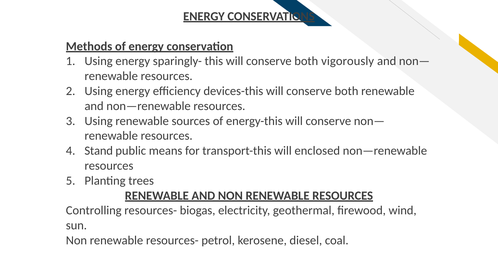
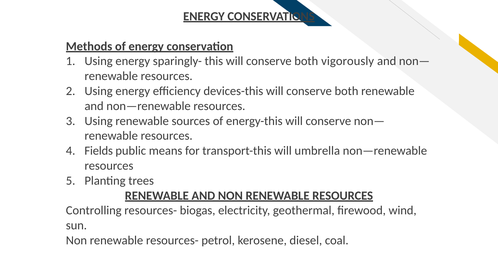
Stand: Stand -> Fields
enclosed: enclosed -> umbrella
